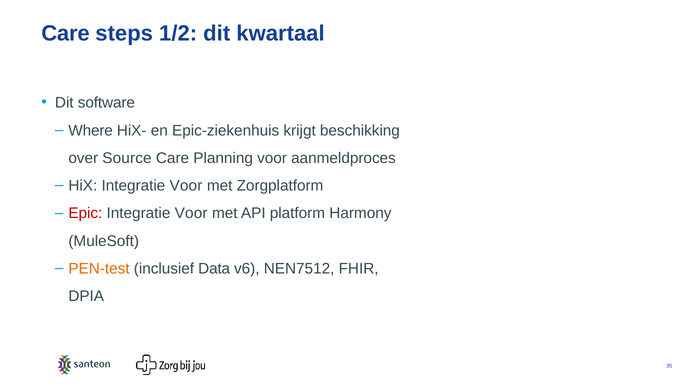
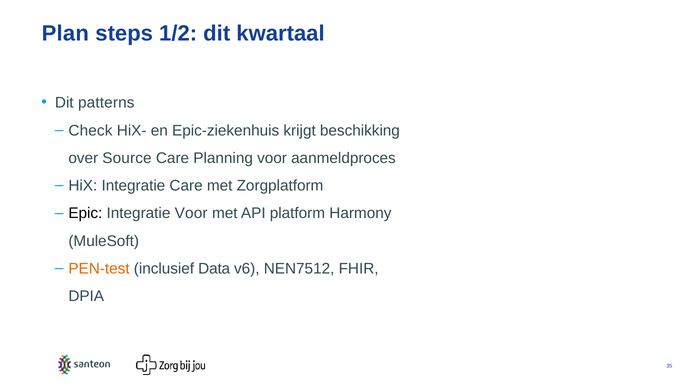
Care at (65, 33): Care -> Plan
software: software -> patterns
Where: Where -> Check
HiX Integratie Voor: Voor -> Care
Epic colour: red -> black
